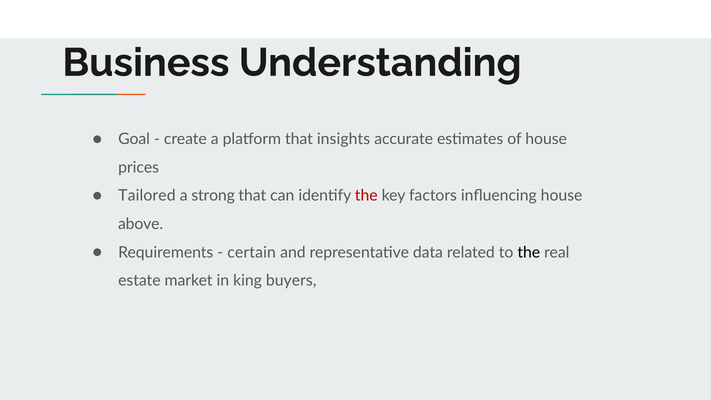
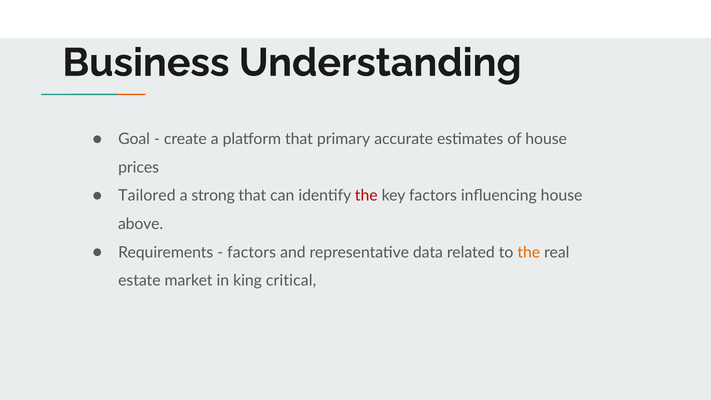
insights: insights -> primary
certain at (252, 252): certain -> factors
the at (529, 252) colour: black -> orange
buyers: buyers -> critical
